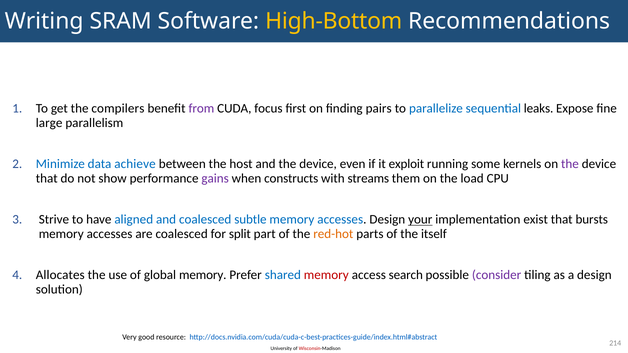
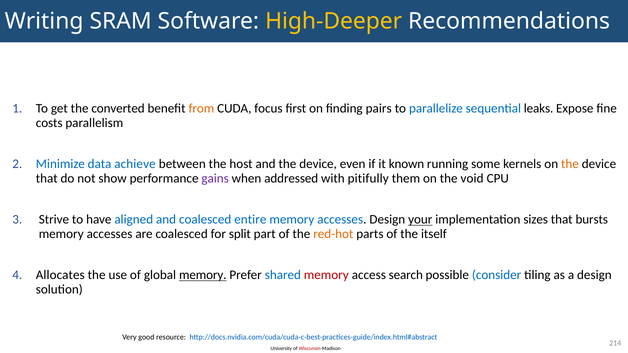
High-Bottom: High-Bottom -> High-Deeper
compilers: compilers -> converted
from colour: purple -> orange
large: large -> costs
exploit: exploit -> known
the at (570, 164) colour: purple -> orange
constructs: constructs -> addressed
streams: streams -> pitifully
load: load -> void
subtle: subtle -> entire
exist: exist -> sizes
memory at (203, 275) underline: none -> present
consider colour: purple -> blue
